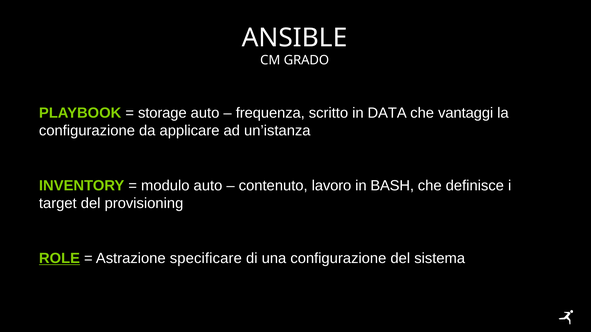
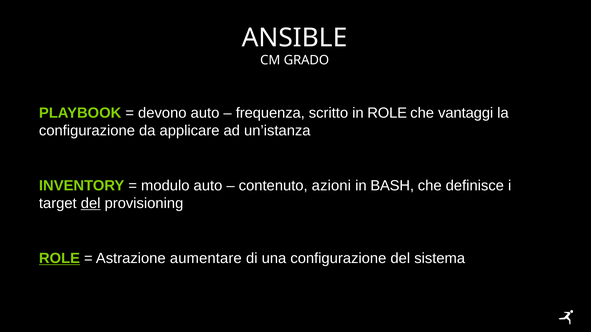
storage: storage -> devono
in DATA: DATA -> ROLE
lavoro: lavoro -> azioni
del at (91, 204) underline: none -> present
specificare: specificare -> aumentare
